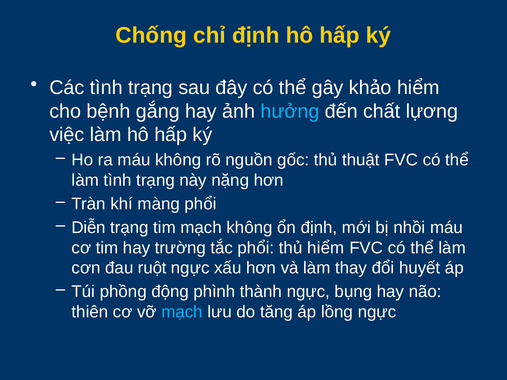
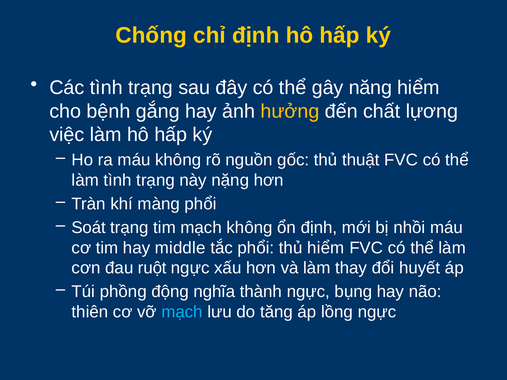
khảo: khảo -> năng
hưởng colour: light blue -> yellow
Diễn: Diễn -> Soát
trường: trường -> middle
phình: phình -> nghĩa
